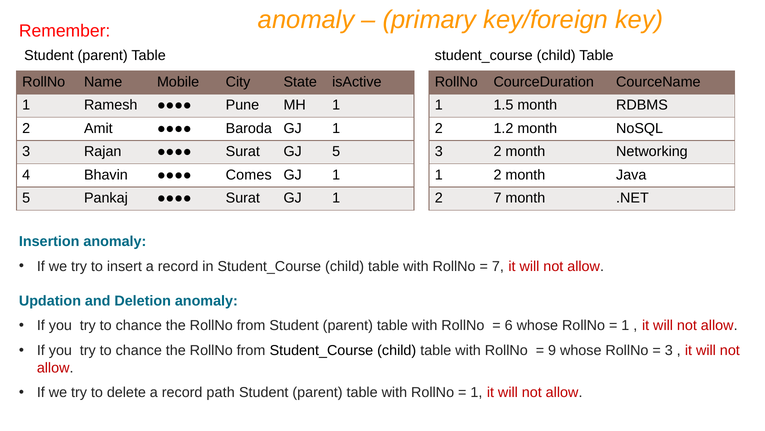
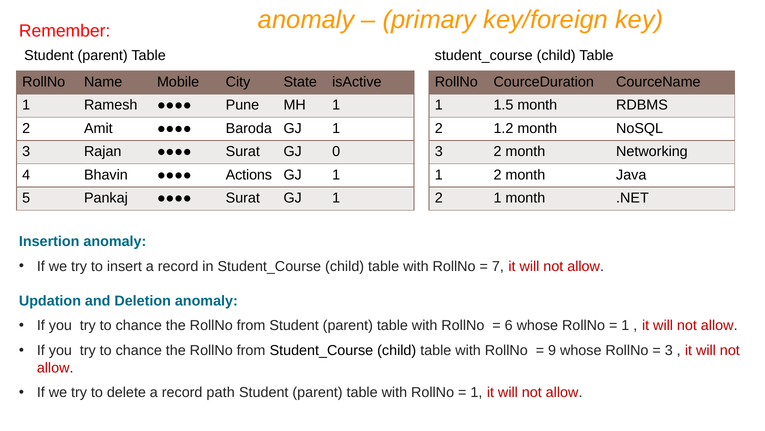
GJ 5: 5 -> 0
Comes: Comes -> Actions
2 7: 7 -> 1
